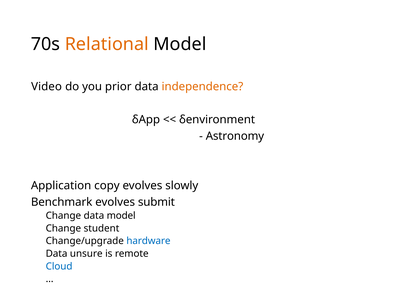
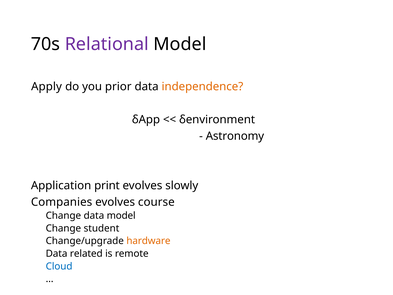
Relational colour: orange -> purple
Video: Video -> Apply
copy: copy -> print
Benchmark: Benchmark -> Companies
submit: submit -> course
hardware colour: blue -> orange
unsure: unsure -> related
